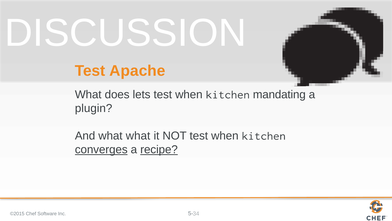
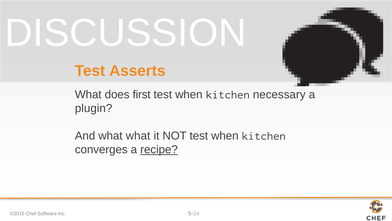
Apache: Apache -> Asserts
lets: lets -> first
mandating: mandating -> necessary
converges underline: present -> none
